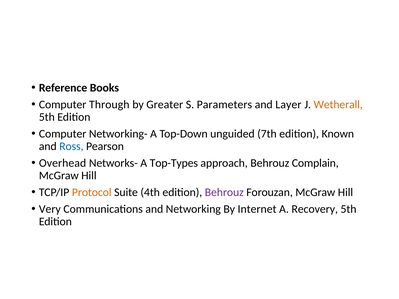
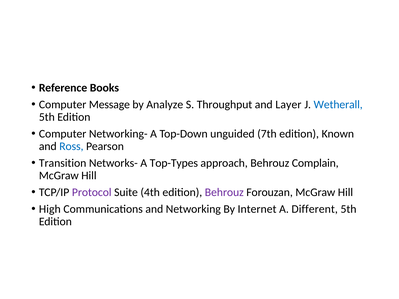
Through: Through -> Message
Greater: Greater -> Analyze
Parameters: Parameters -> Throughput
Wetherall colour: orange -> blue
Overhead: Overhead -> Transition
Protocol colour: orange -> purple
Very: Very -> High
Recovery: Recovery -> Different
